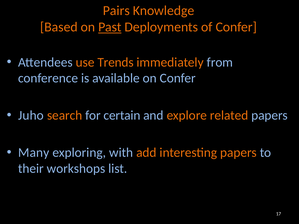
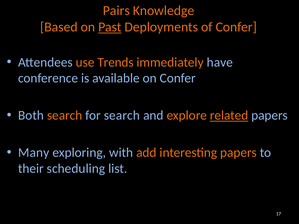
from: from -> have
Juho: Juho -> Both
for certain: certain -> search
related underline: none -> present
workshops: workshops -> scheduling
